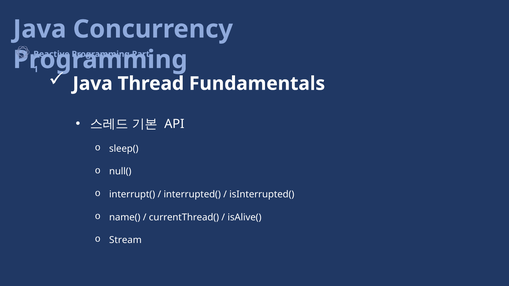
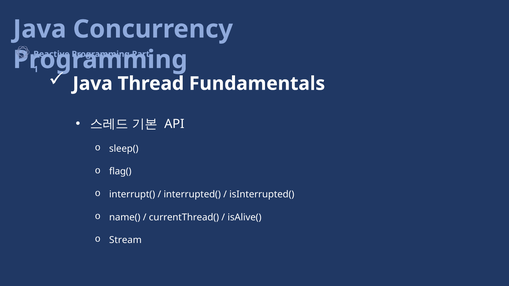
null(: null( -> flag(
